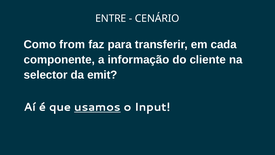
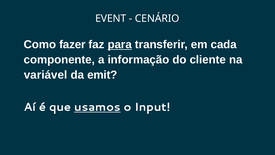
ENTRE: ENTRE -> EVENT
from: from -> fazer
para underline: none -> present
selector: selector -> variável
